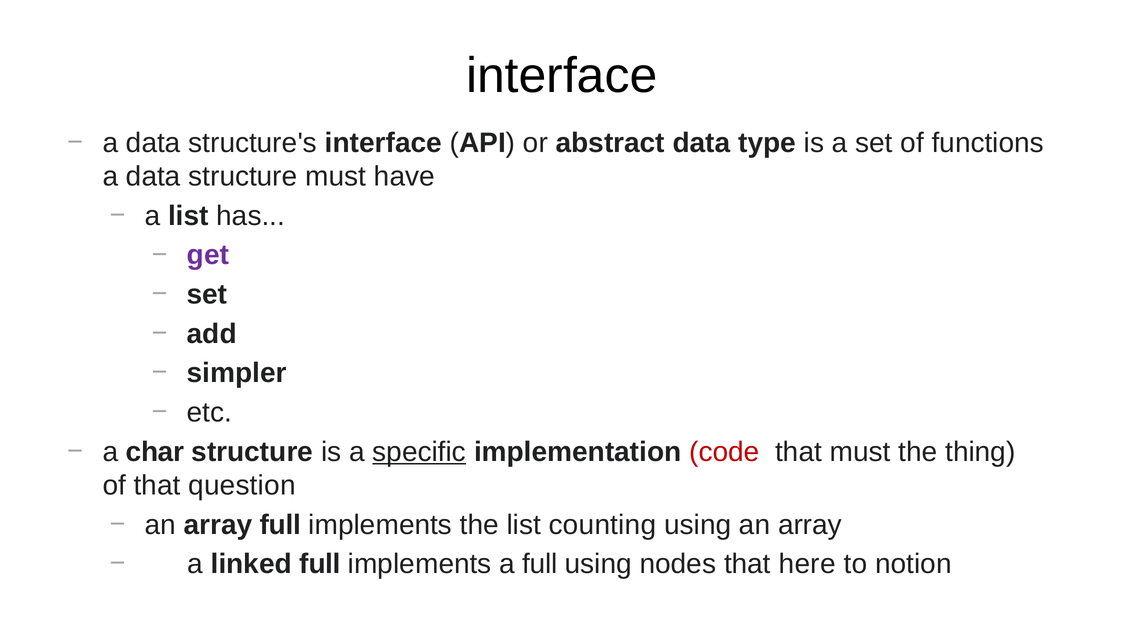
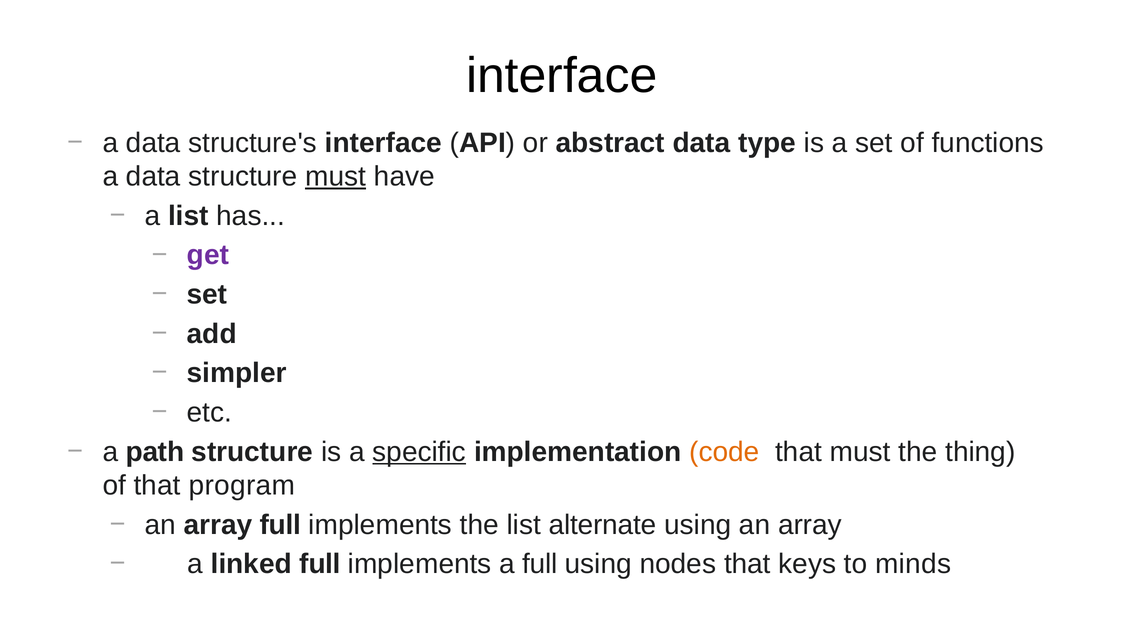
must at (336, 177) underline: none -> present
char: char -> path
code colour: red -> orange
question: question -> program
counting: counting -> alternate
here: here -> keys
notion: notion -> minds
